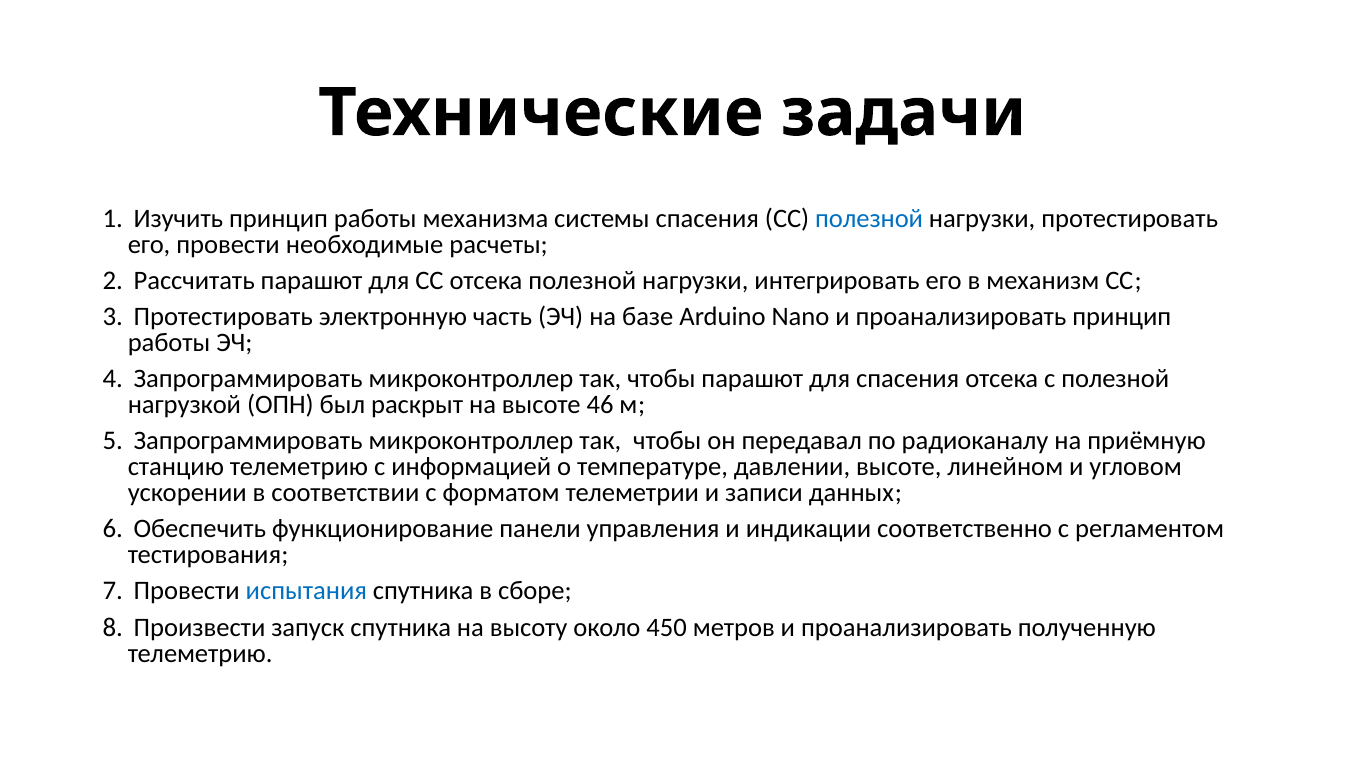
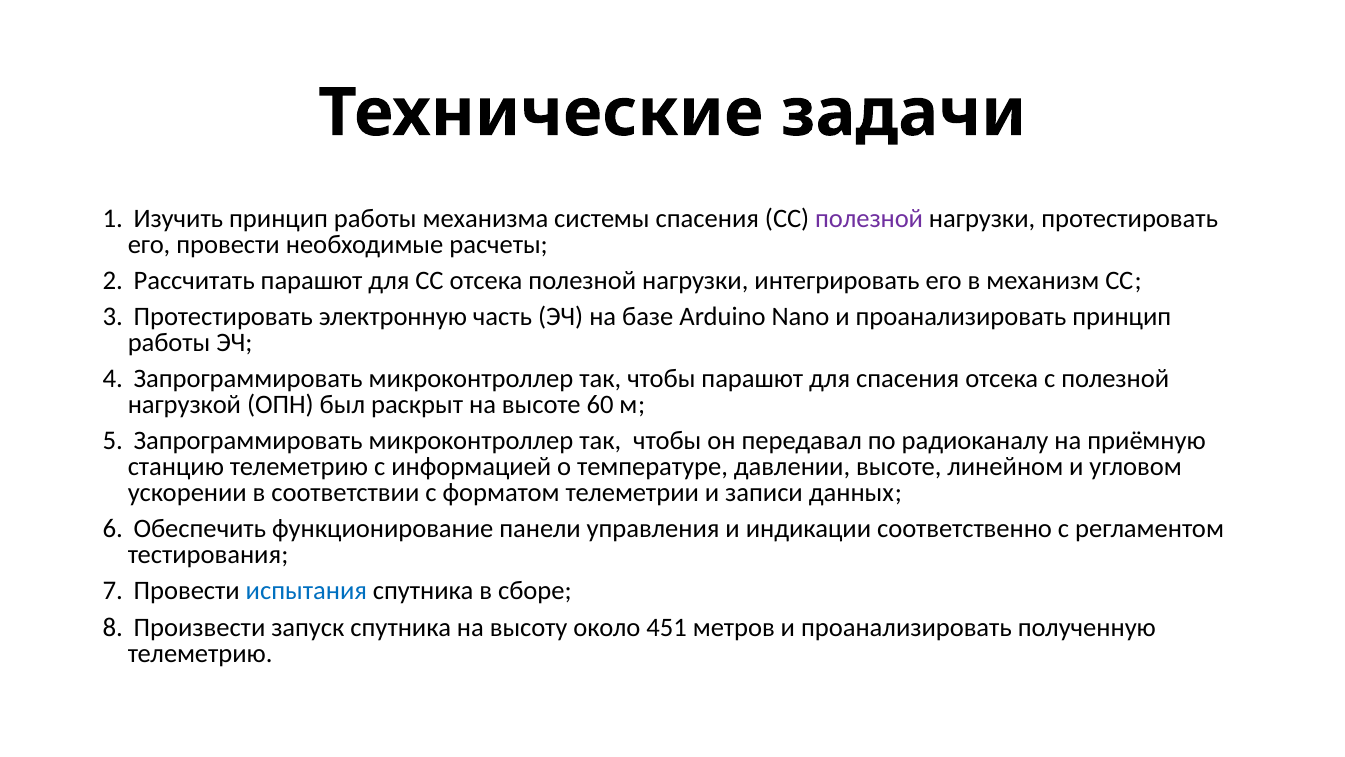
полезной at (869, 218) colour: blue -> purple
46: 46 -> 60
450: 450 -> 451
